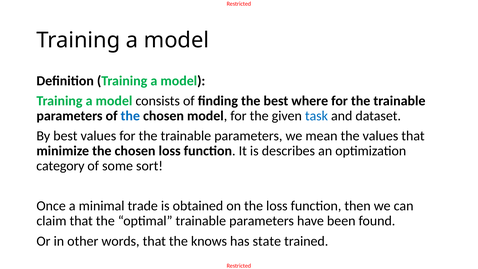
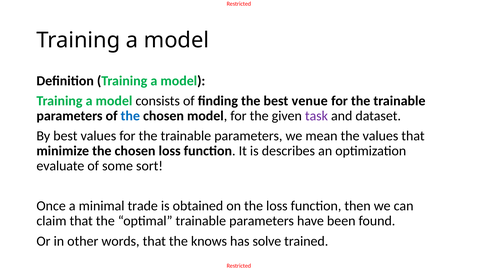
where: where -> venue
task colour: blue -> purple
category: category -> evaluate
state: state -> solve
